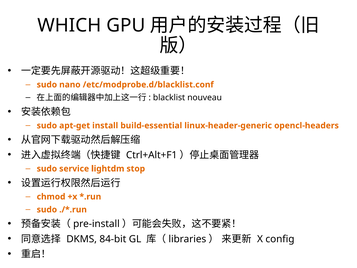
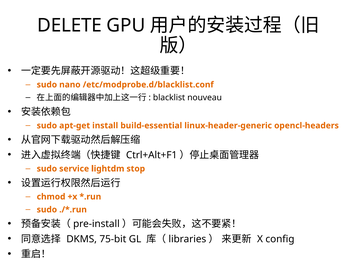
WHICH: WHICH -> DELETE
84-bit: 84-bit -> 75-bit
